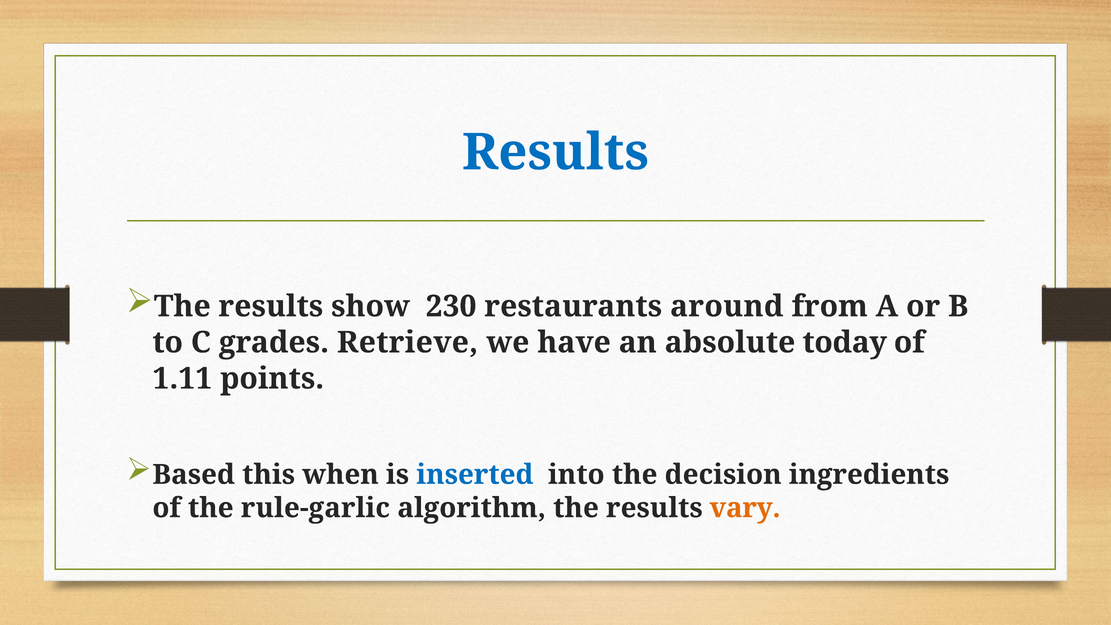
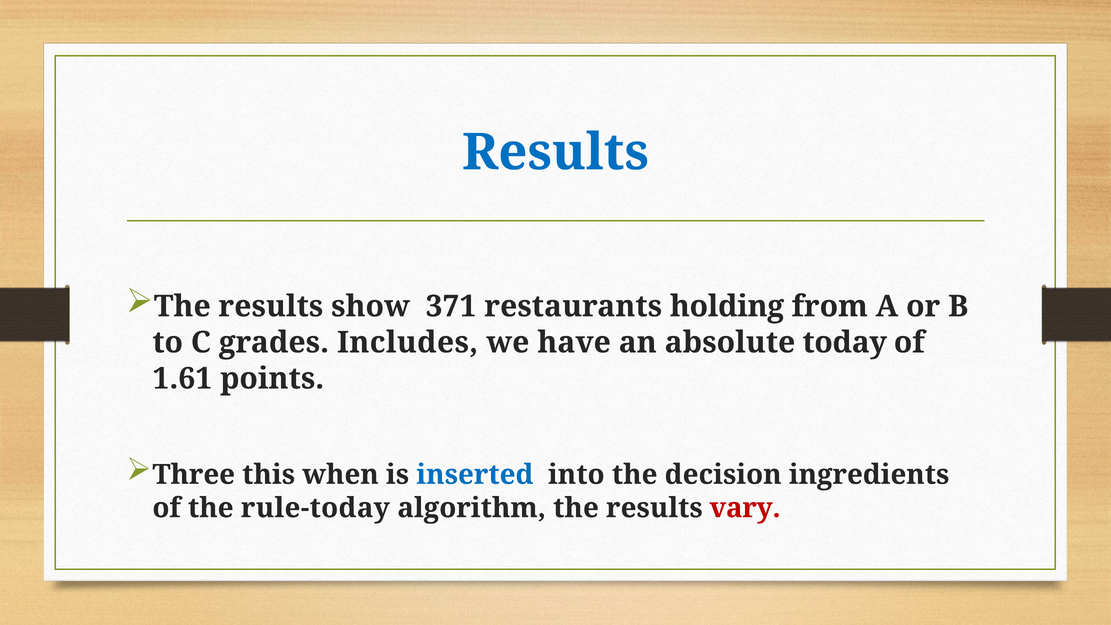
230: 230 -> 371
around: around -> holding
Retrieve: Retrieve -> Includes
1.11: 1.11 -> 1.61
Based: Based -> Three
rule-garlic: rule-garlic -> rule-today
vary colour: orange -> red
